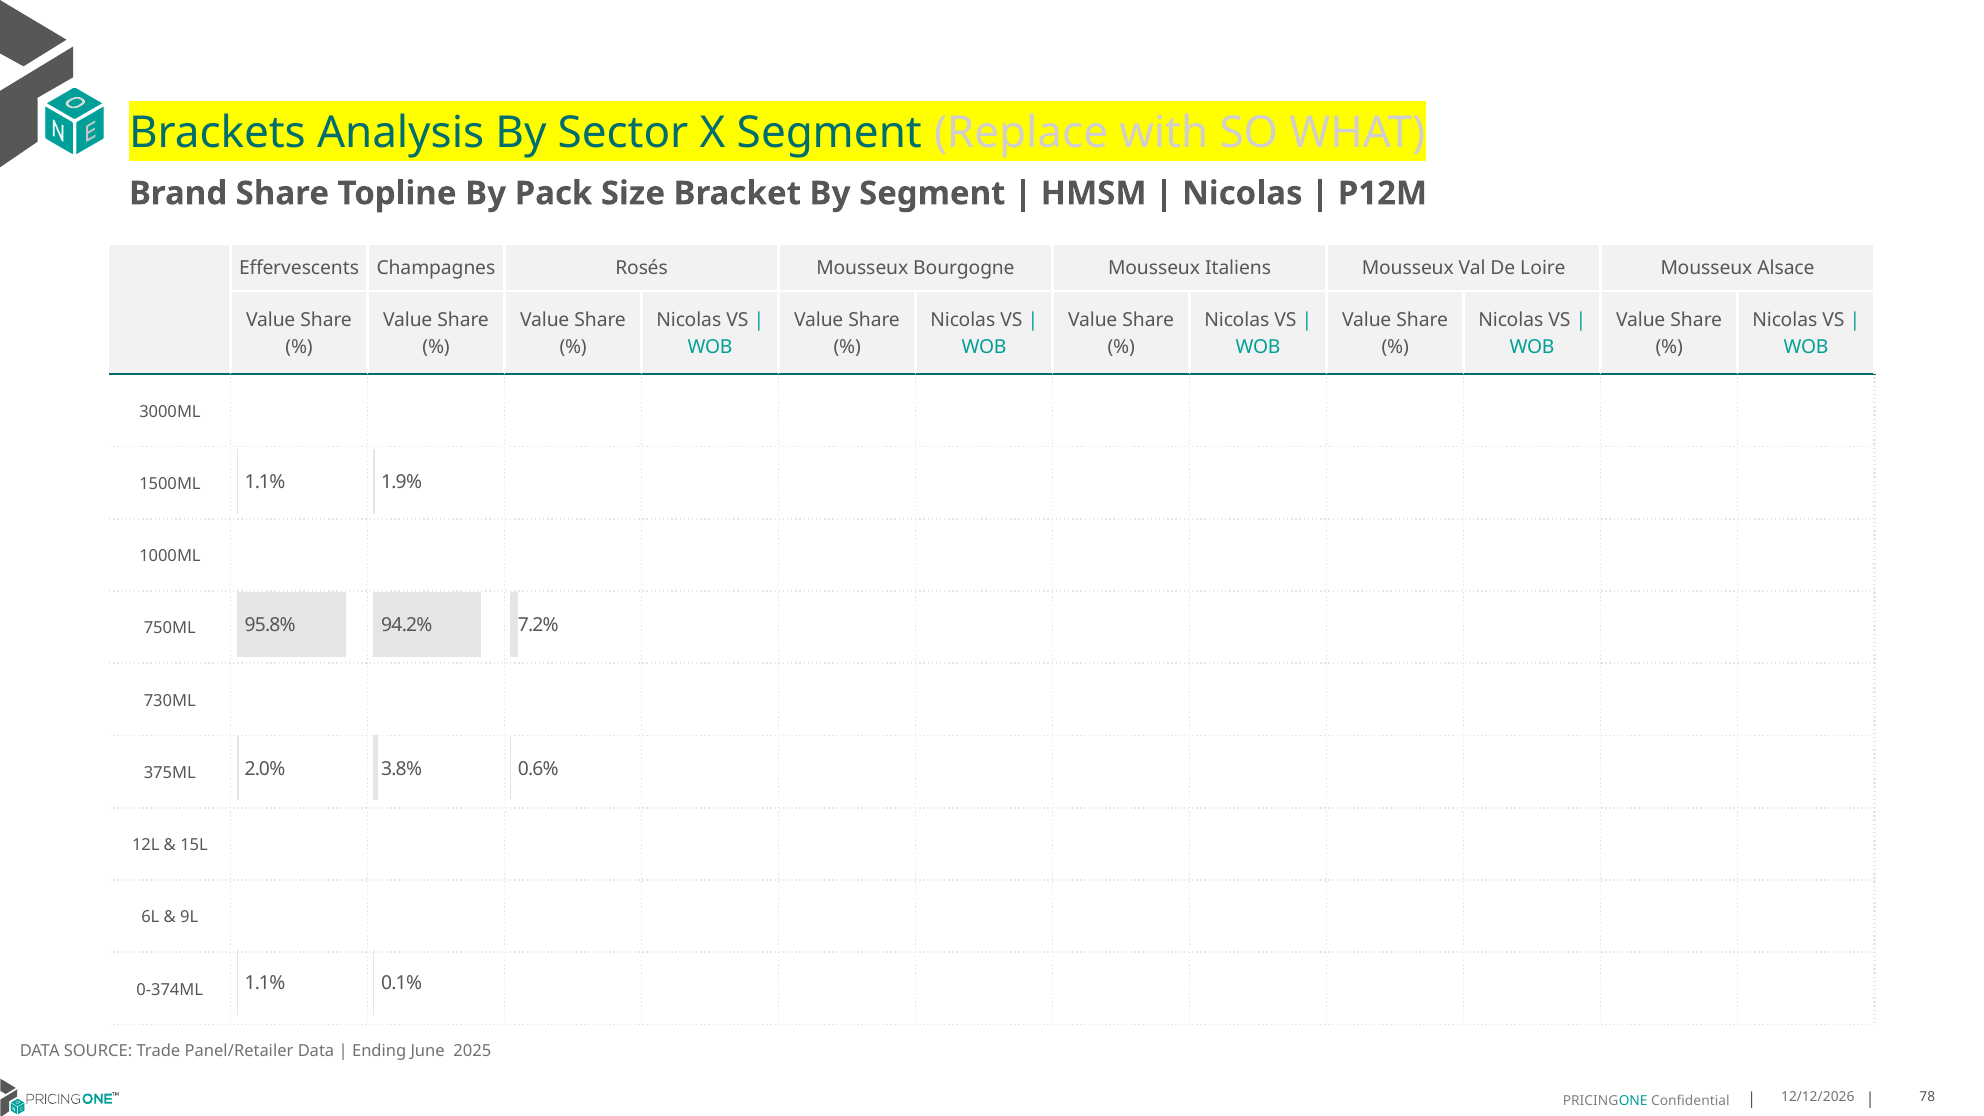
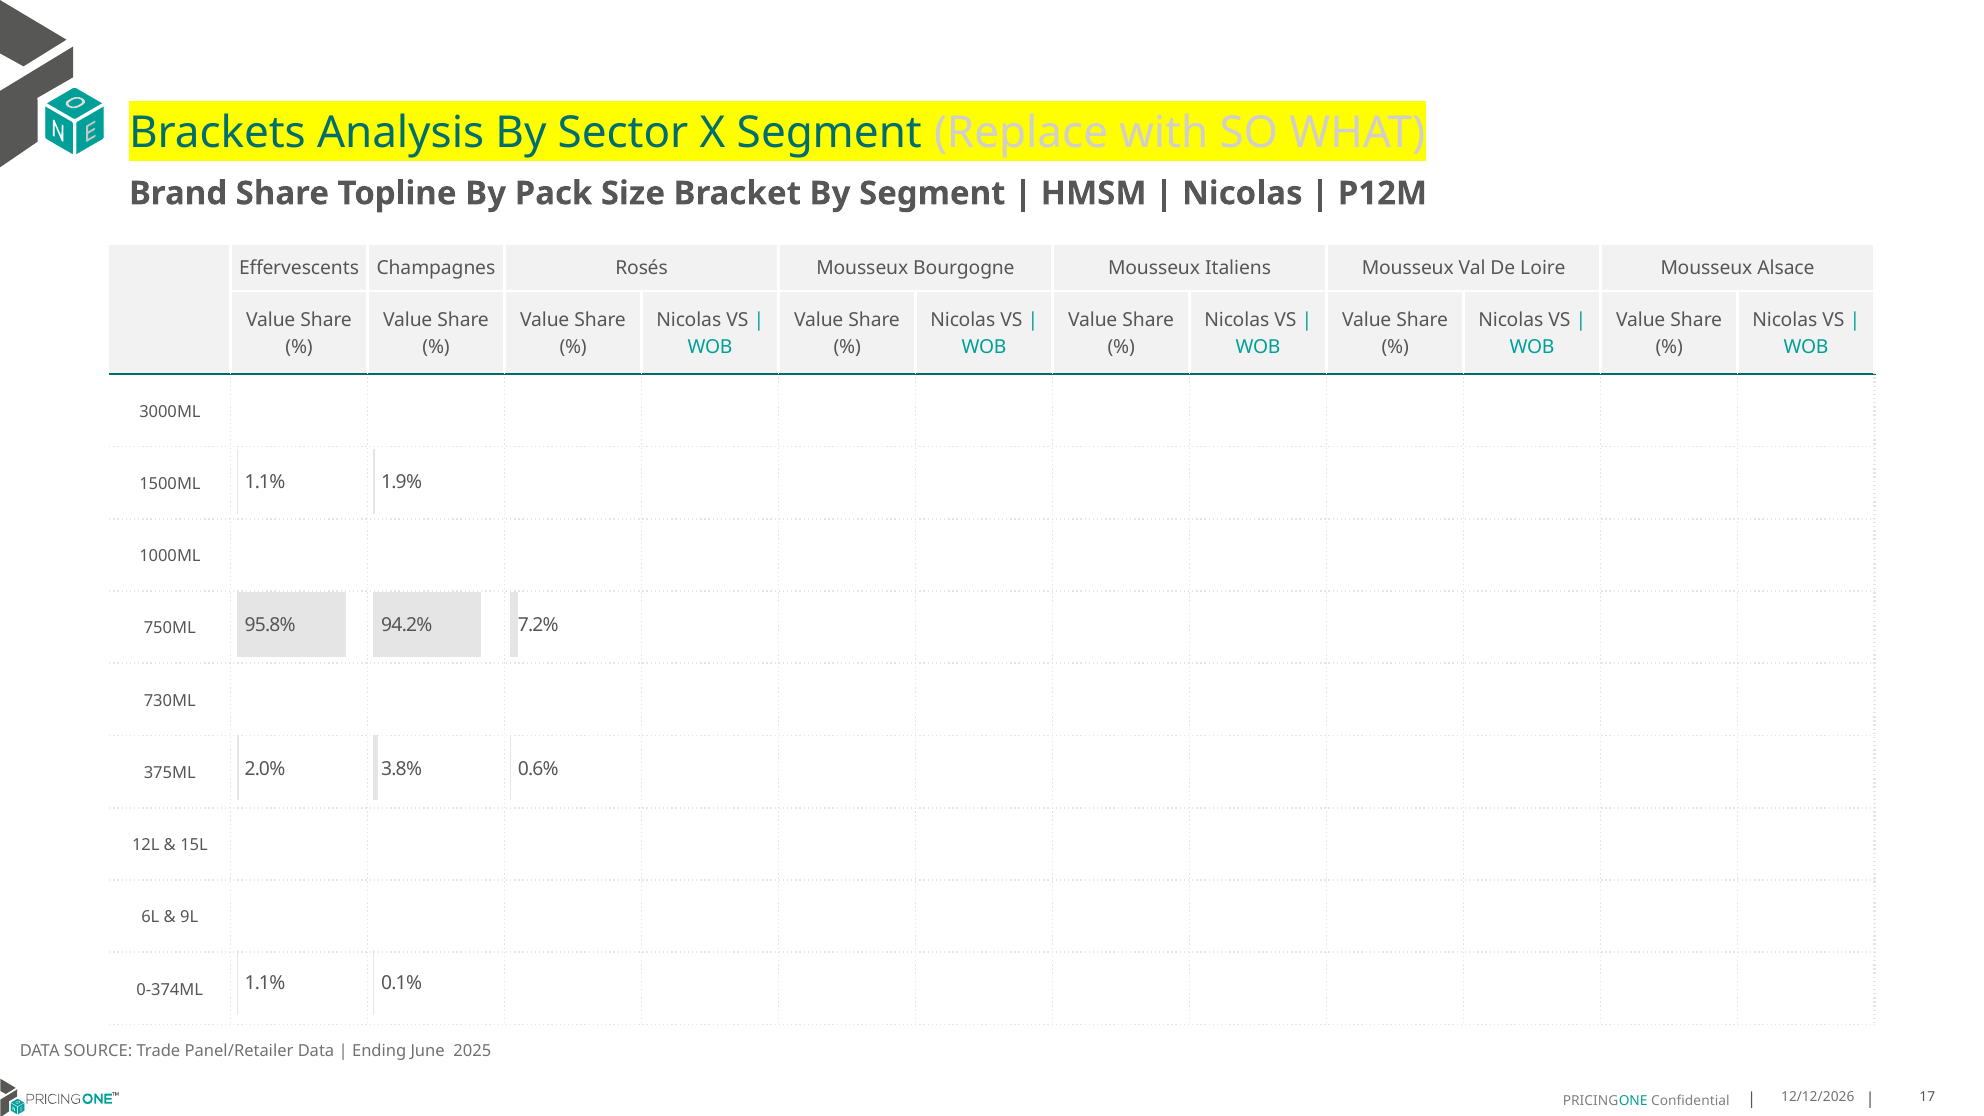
78: 78 -> 17
